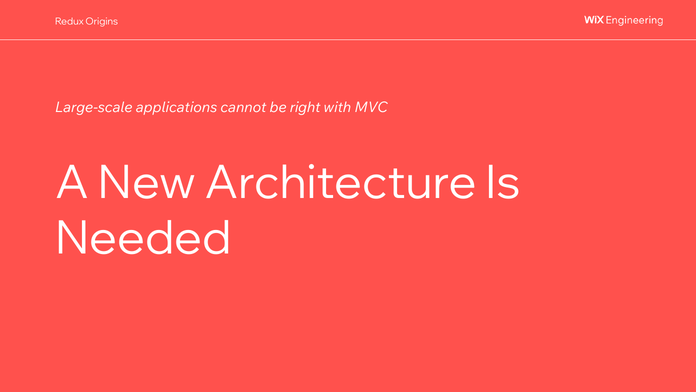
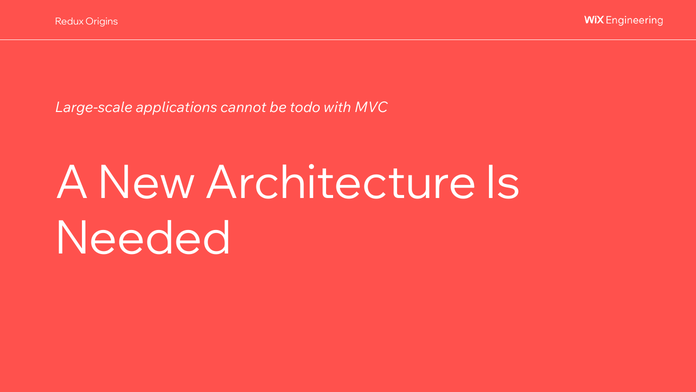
right: right -> todo
